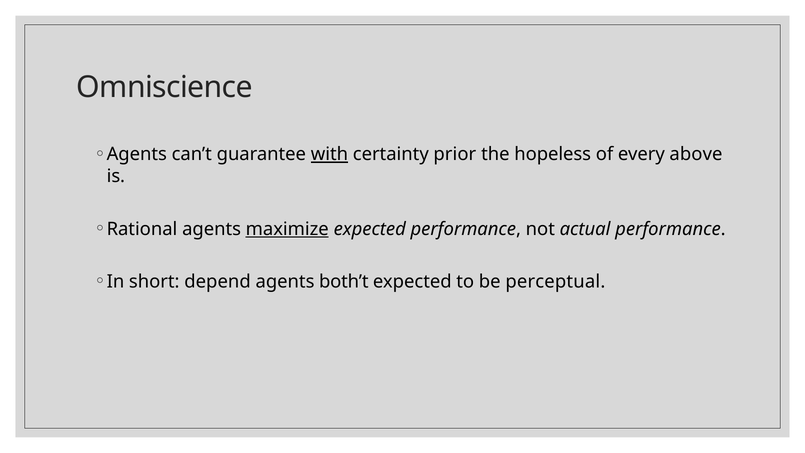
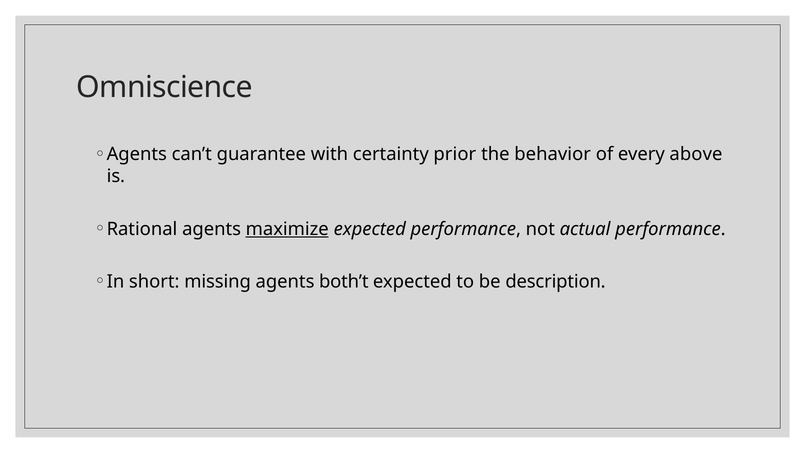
with underline: present -> none
hopeless: hopeless -> behavior
depend: depend -> missing
perceptual: perceptual -> description
